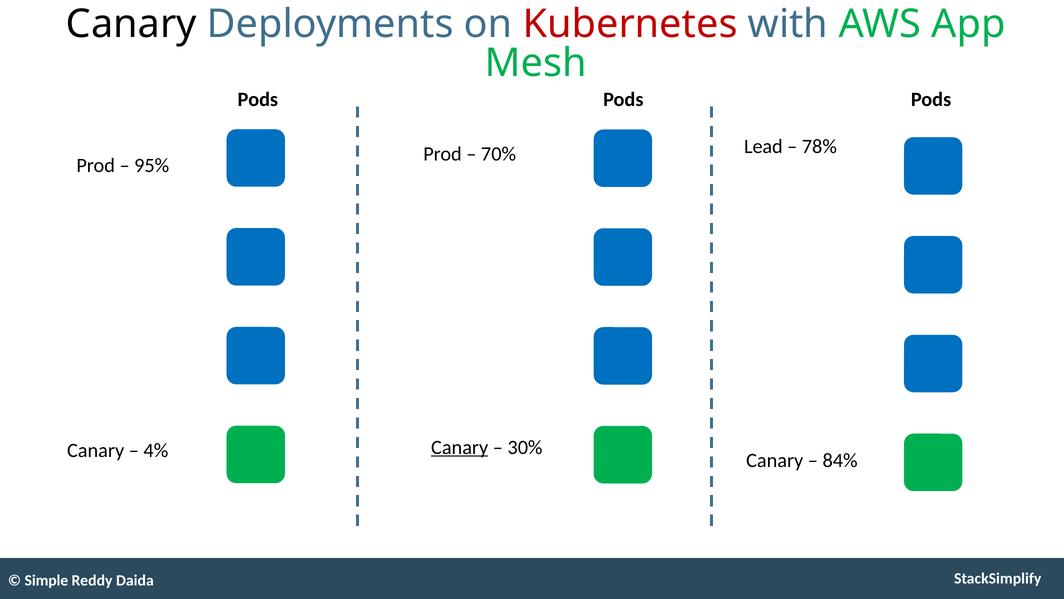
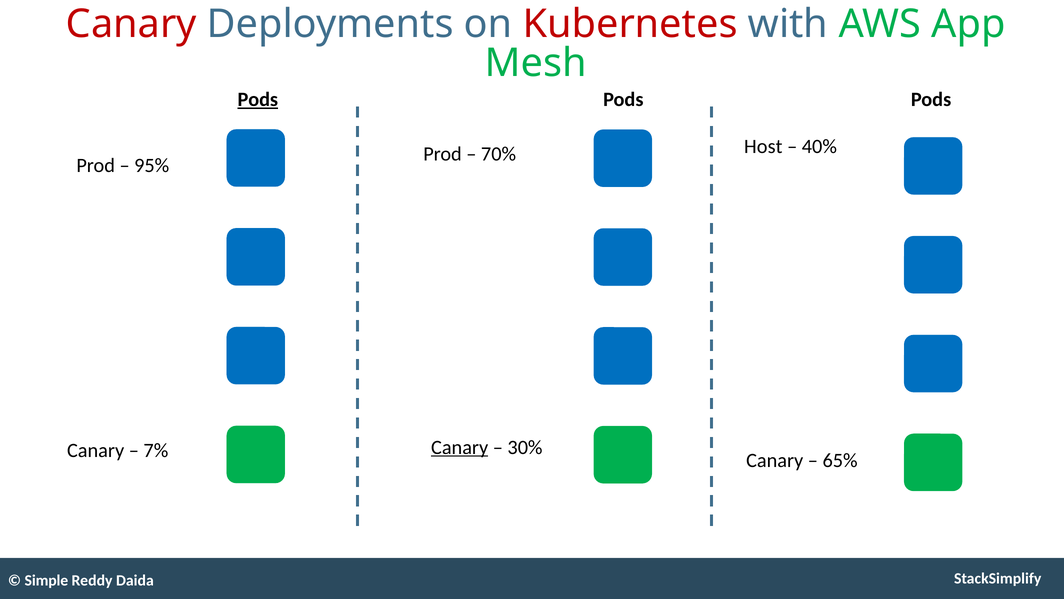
Canary at (131, 24) colour: black -> red
Pods at (258, 99) underline: none -> present
Lead: Lead -> Host
78%: 78% -> 40%
4%: 4% -> 7%
84%: 84% -> 65%
